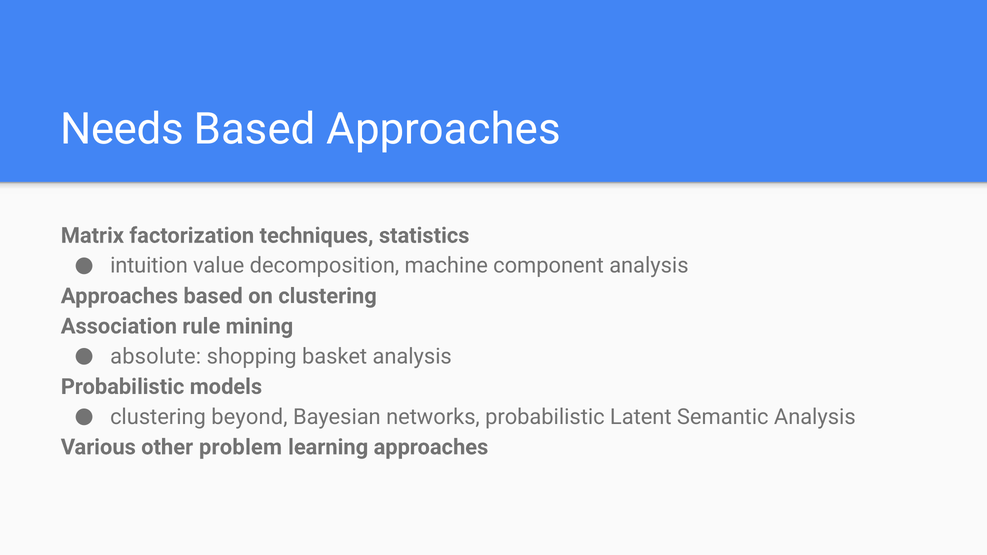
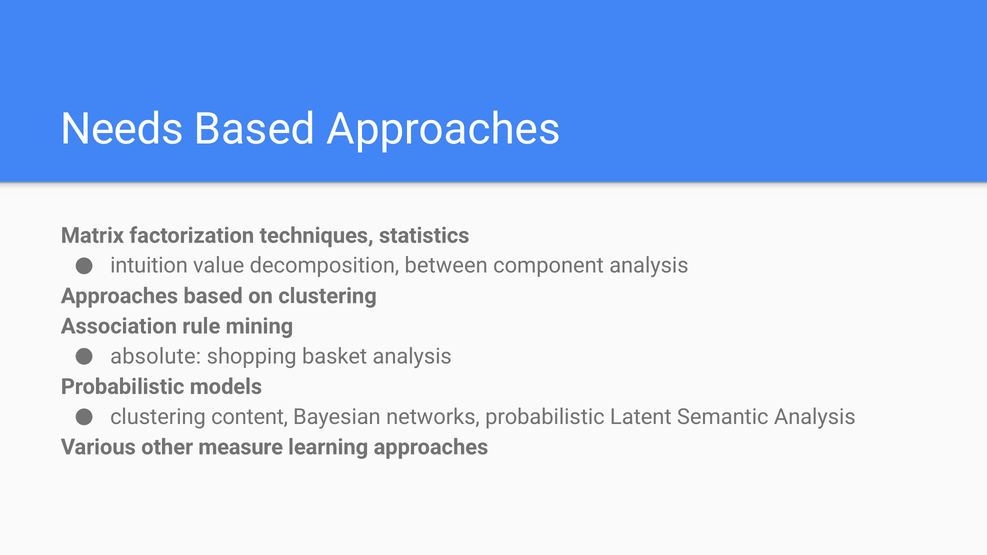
machine: machine -> between
beyond: beyond -> content
problem: problem -> measure
